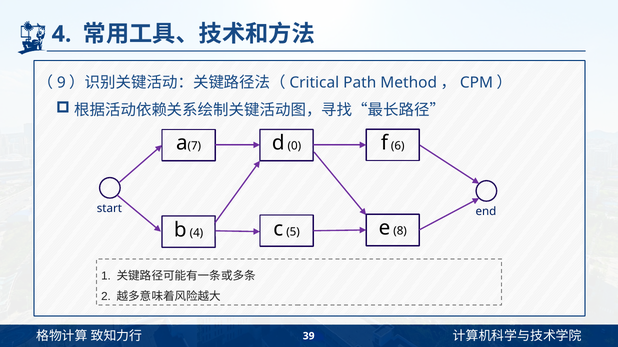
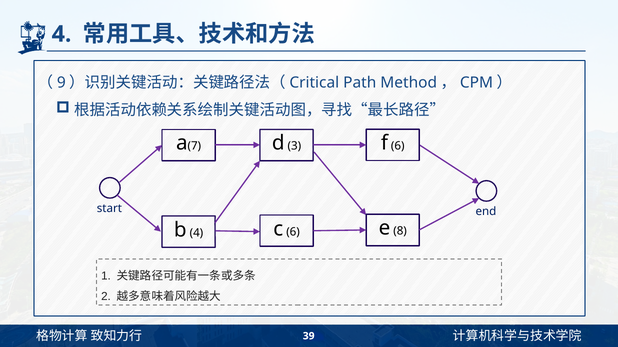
0: 0 -> 3
c 5: 5 -> 6
